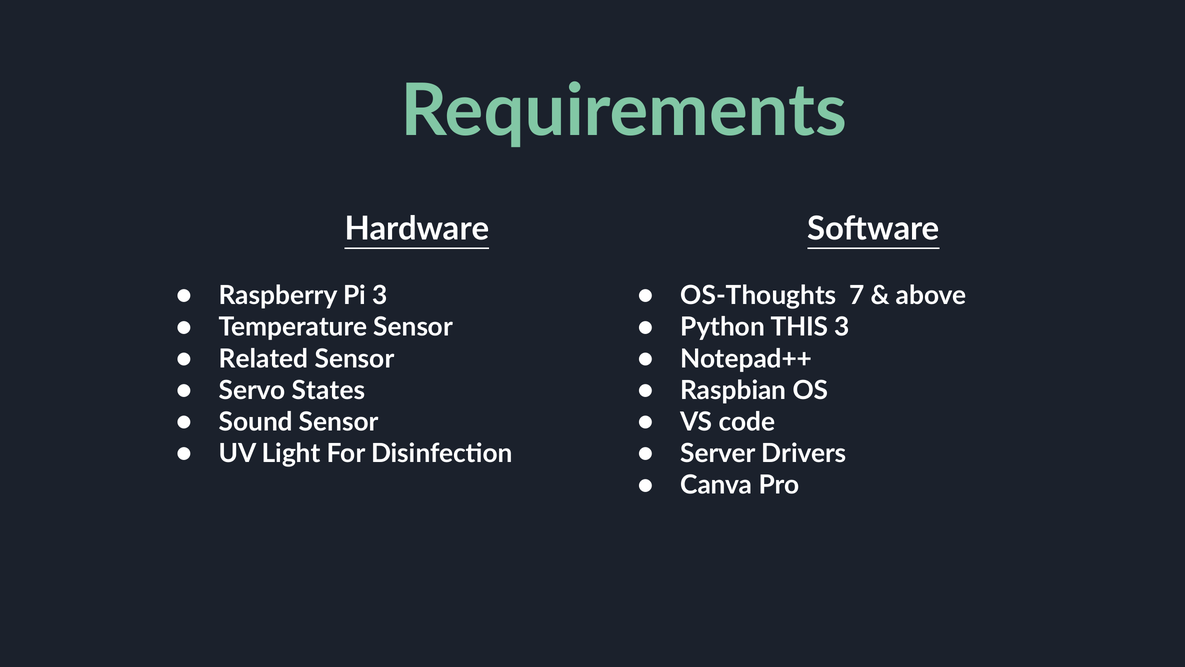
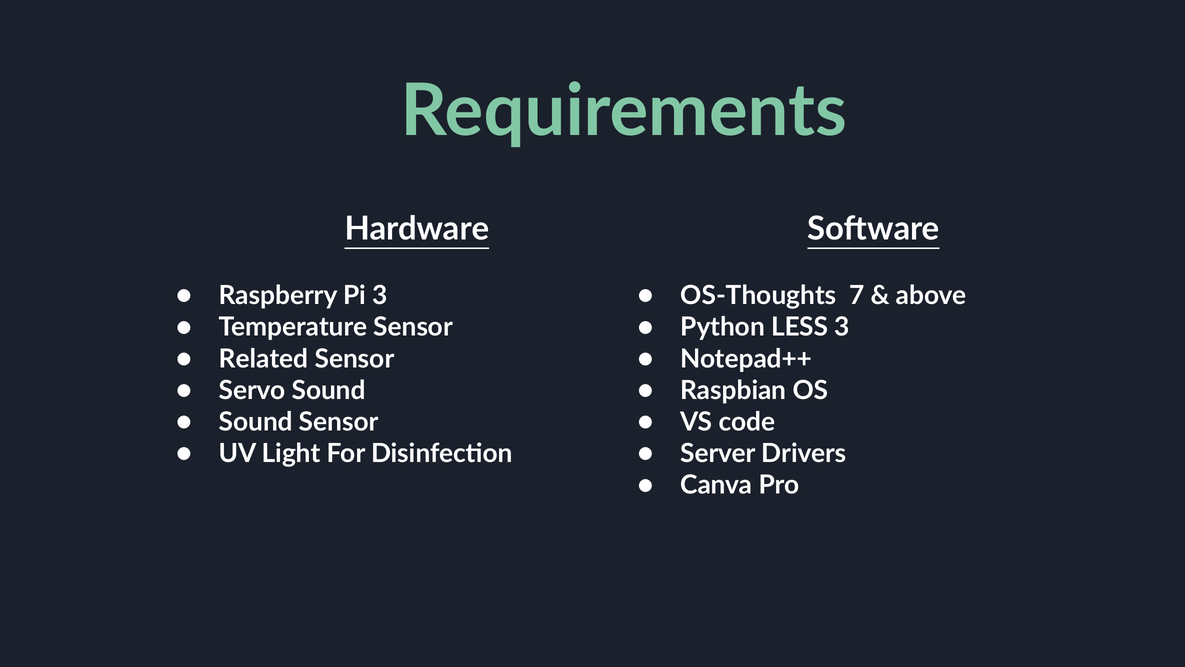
THIS: THIS -> LESS
Servo States: States -> Sound
